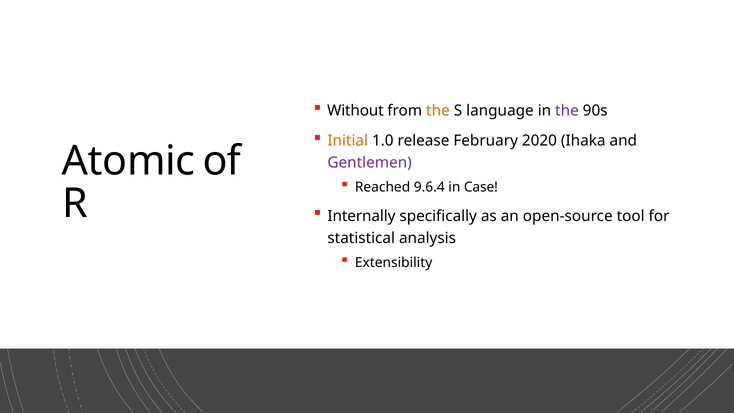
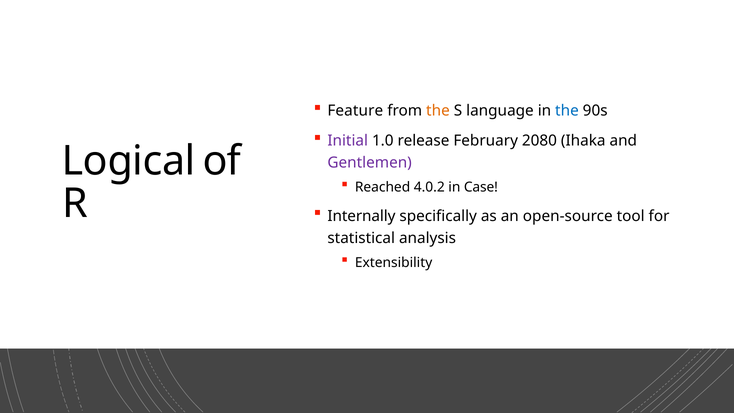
Without: Without -> Feature
the at (567, 111) colour: purple -> blue
Initial colour: orange -> purple
2020: 2020 -> 2080
Atomic: Atomic -> Logical
9.6.4: 9.6.4 -> 4.0.2
